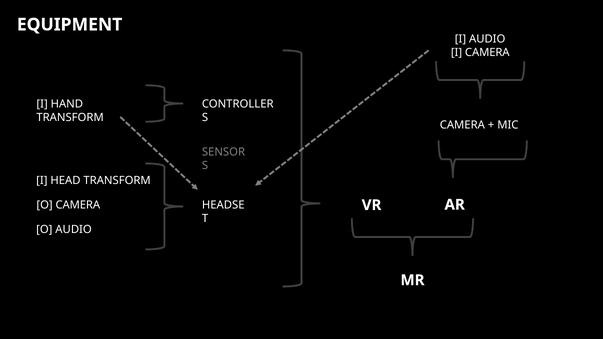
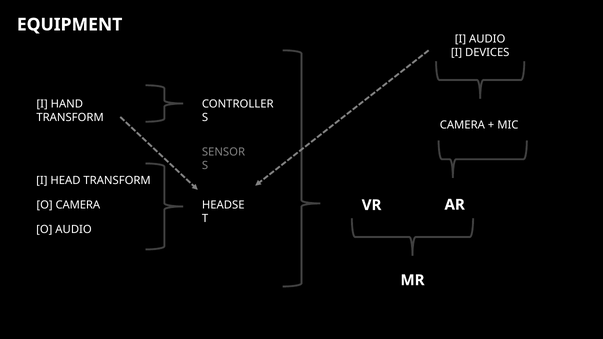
I CAMERA: CAMERA -> DEVICES
